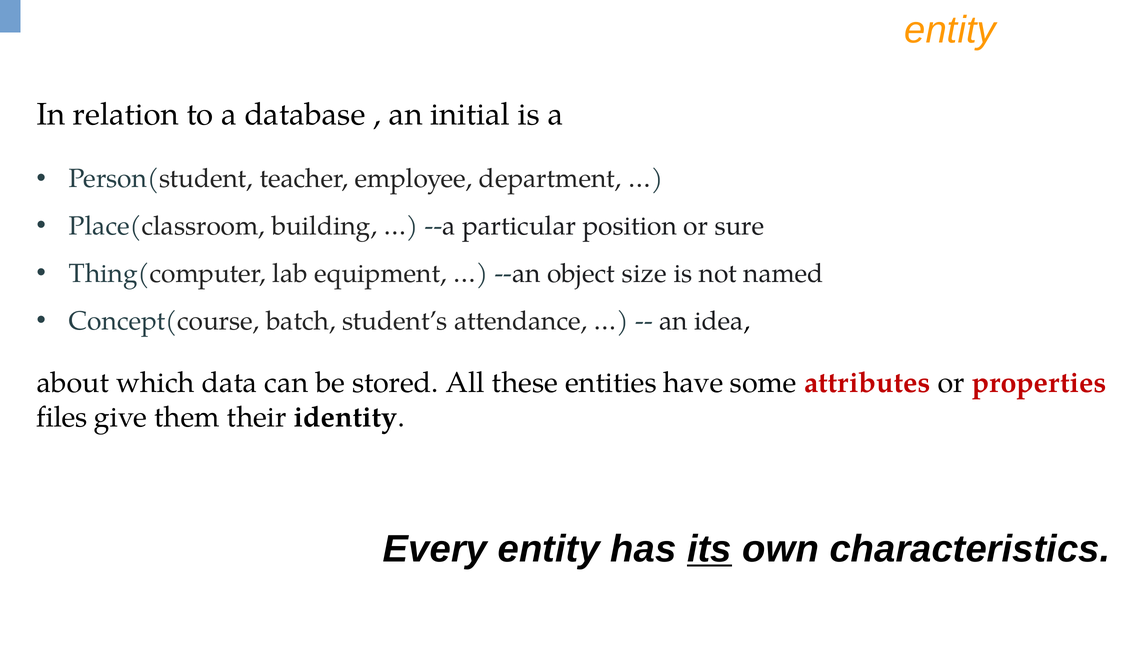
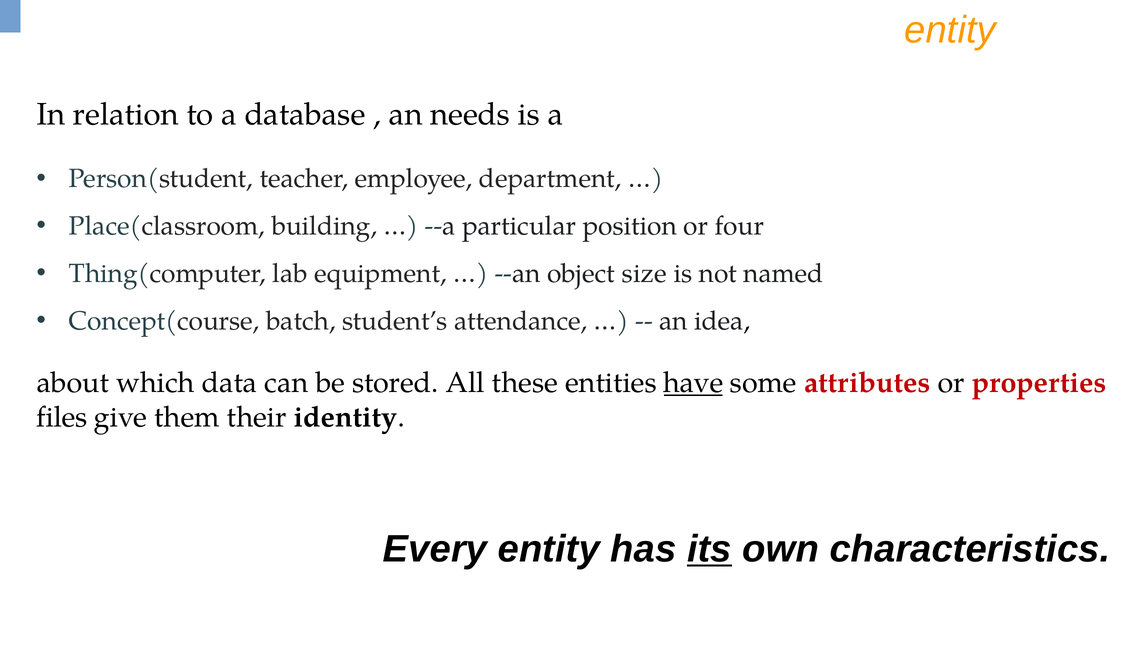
initial: initial -> needs
sure: sure -> four
have underline: none -> present
